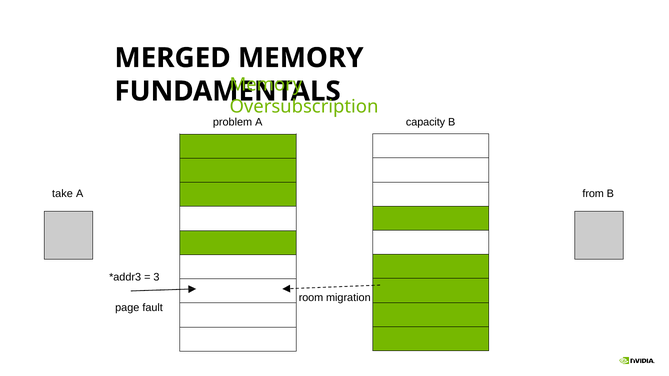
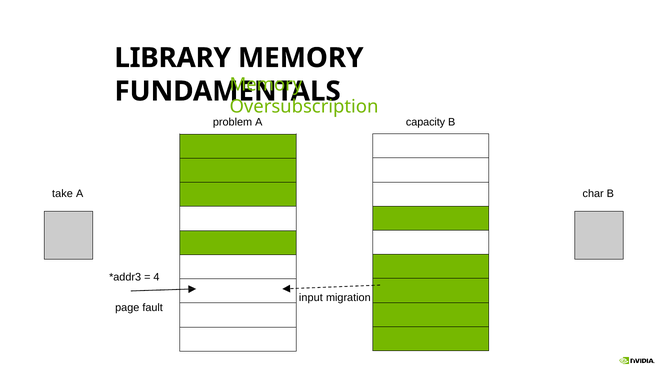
MERGED: MERGED -> LIBRARY
from: from -> char
3: 3 -> 4
room: room -> input
